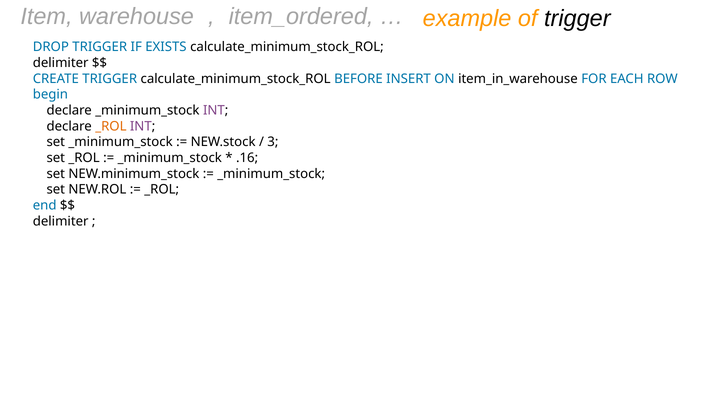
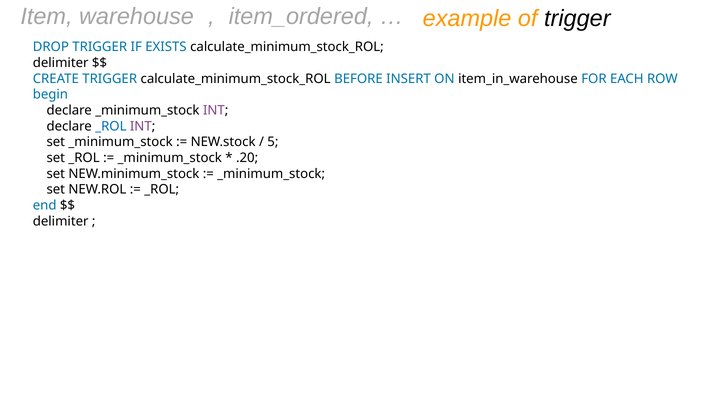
_ROL at (111, 126) colour: orange -> blue
3: 3 -> 5
.16: .16 -> .20
